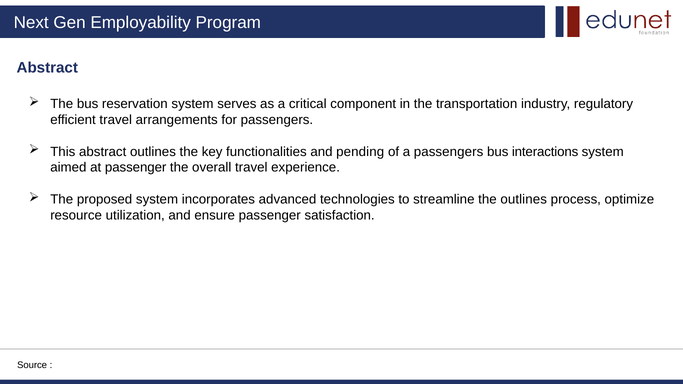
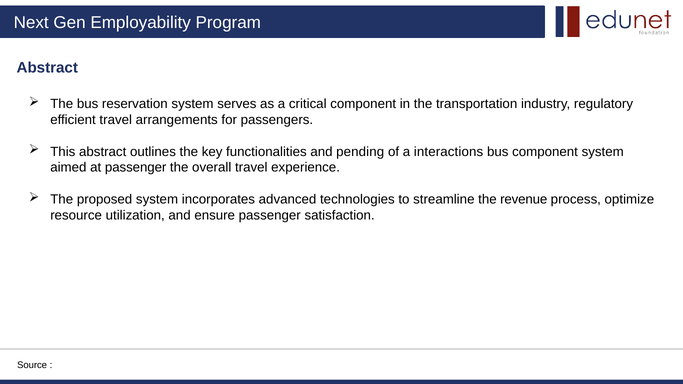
a passengers: passengers -> interactions
bus interactions: interactions -> component
the outlines: outlines -> revenue
